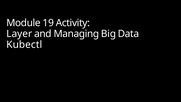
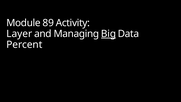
19: 19 -> 89
Big underline: none -> present
Kubectl: Kubectl -> Percent
